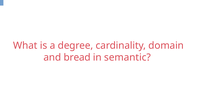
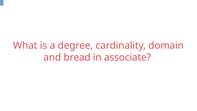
semantic: semantic -> associate
